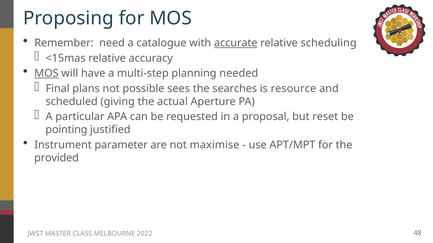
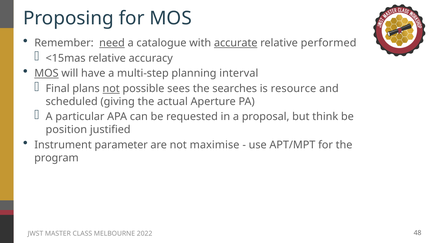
need underline: none -> present
scheduling: scheduling -> performed
needed: needed -> interval
not at (111, 89) underline: none -> present
reset: reset -> think
pointing: pointing -> position
provided: provided -> program
